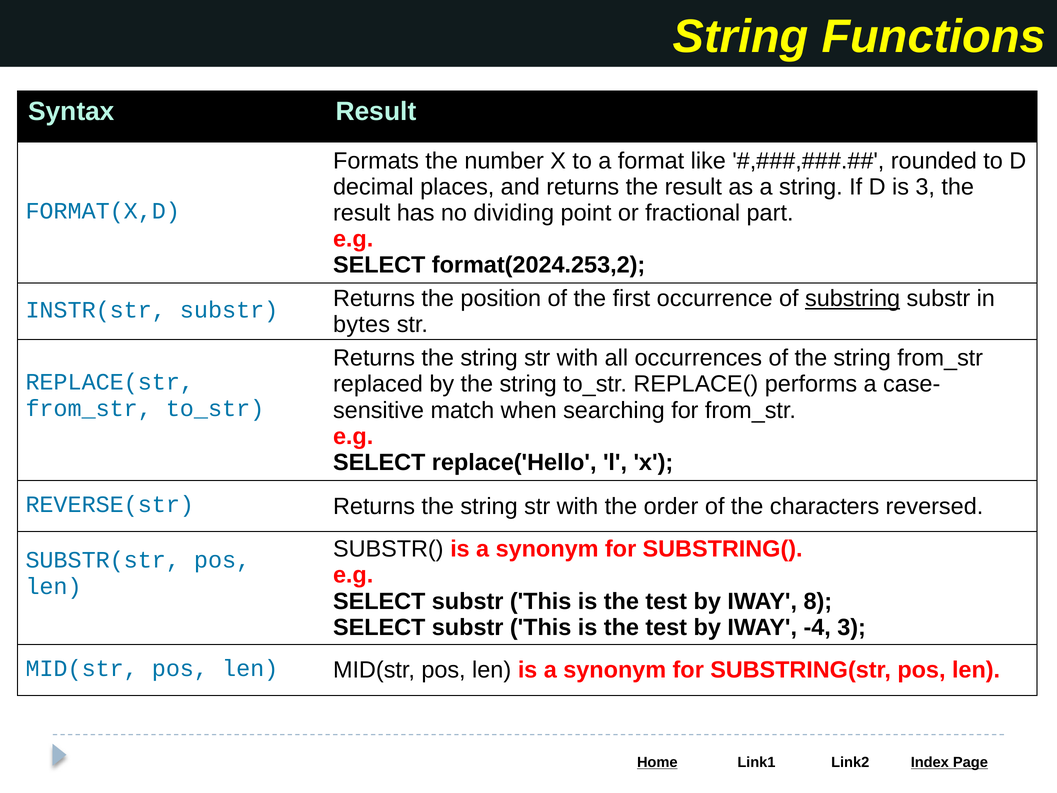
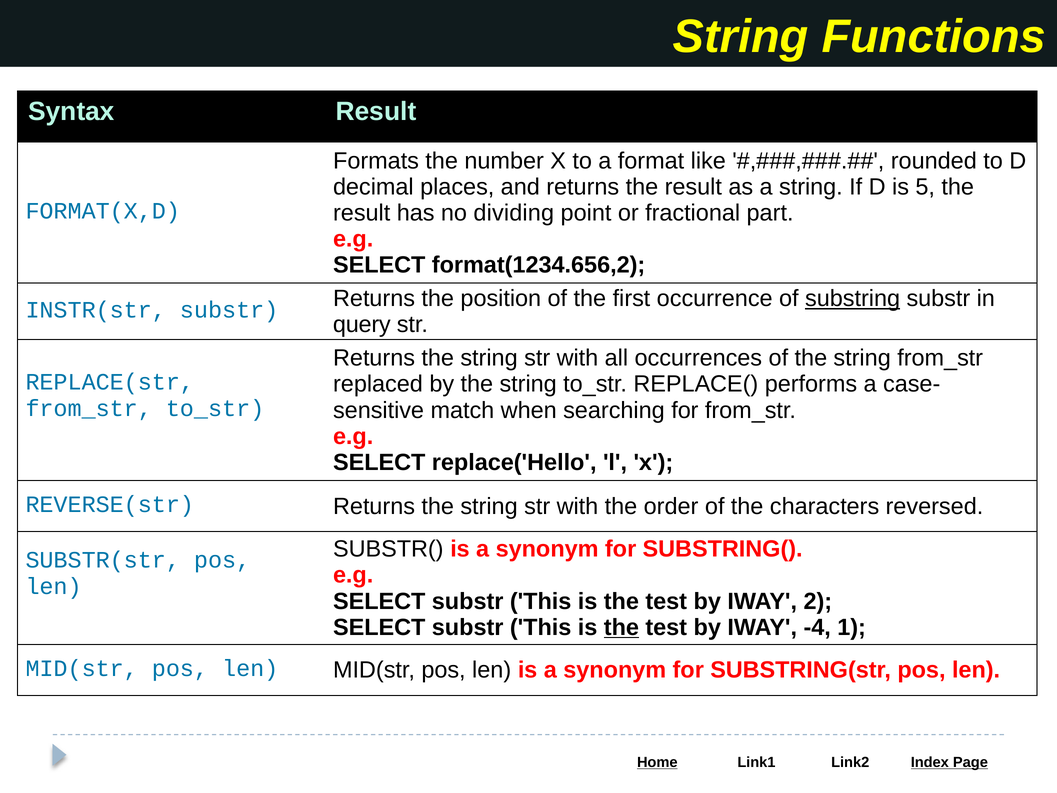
is 3: 3 -> 5
format(2024.253,2: format(2024.253,2 -> format(1234.656,2
bytes: bytes -> query
8: 8 -> 2
the at (621, 627) underline: none -> present
-4 3: 3 -> 1
